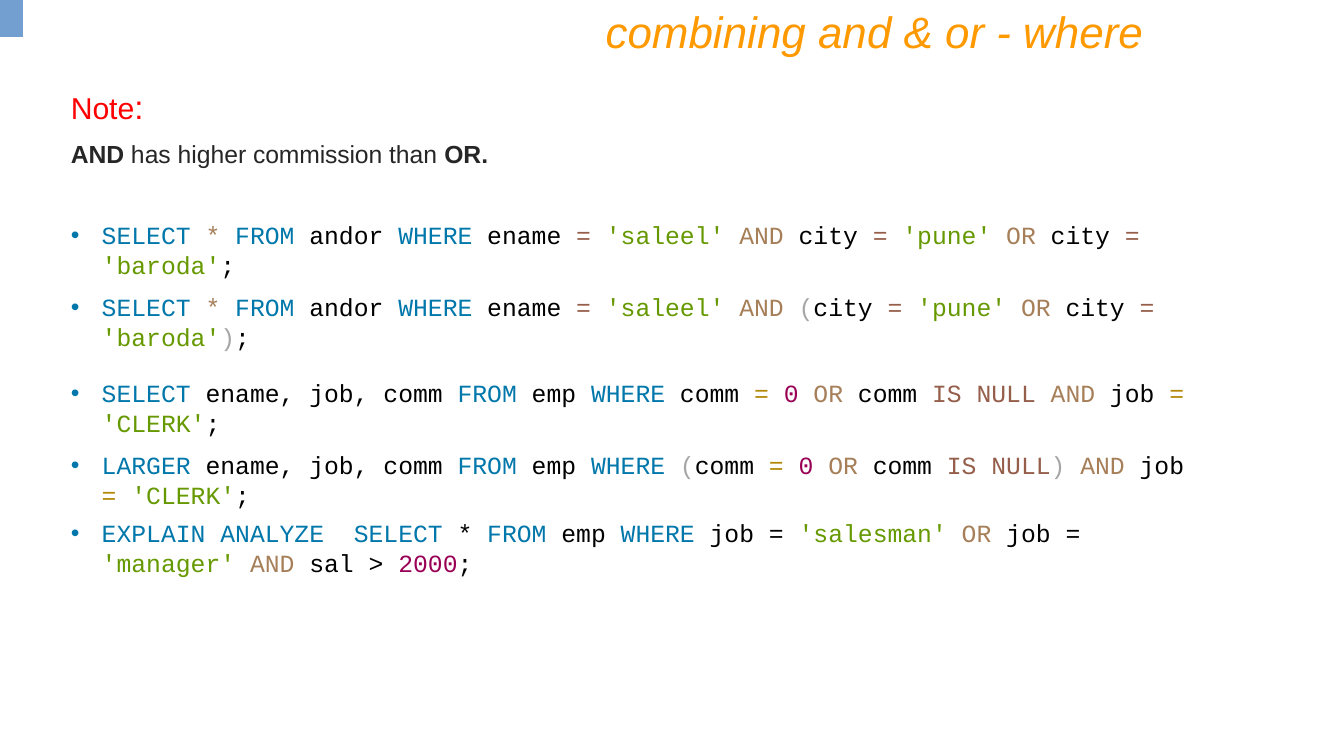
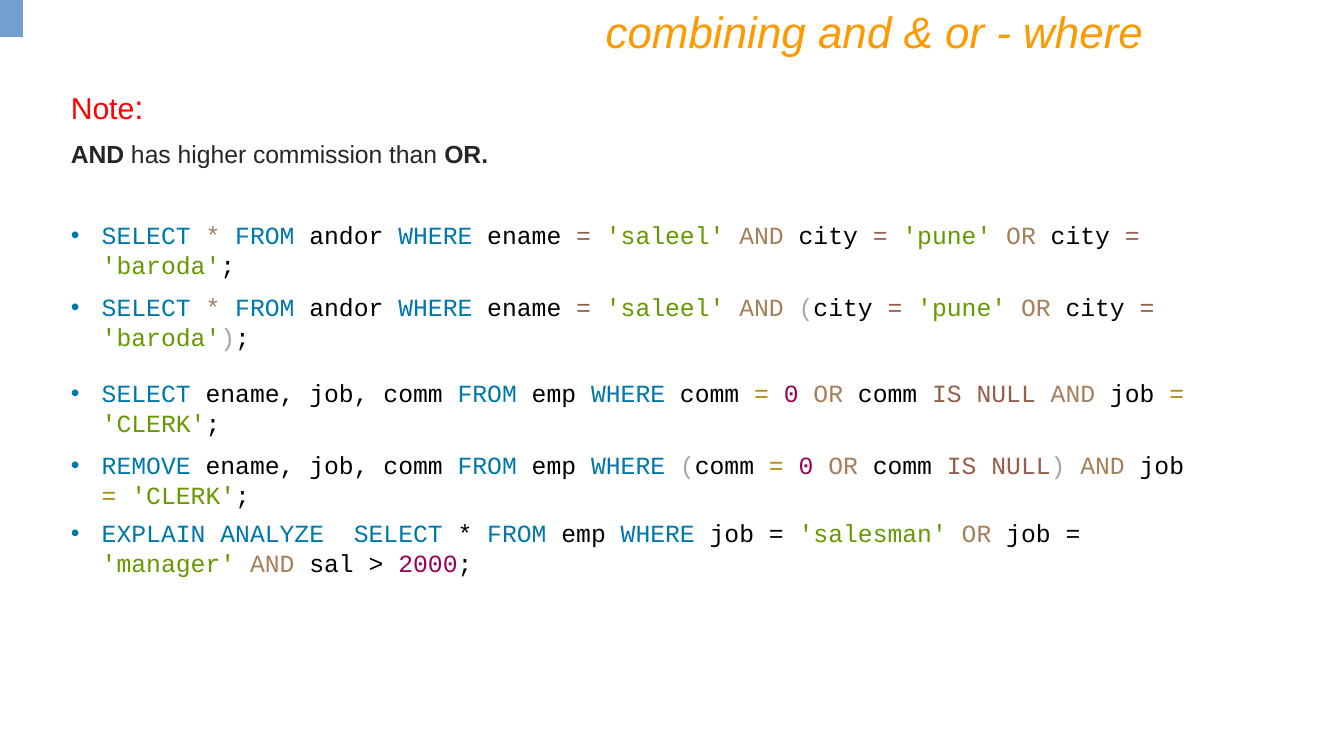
LARGER: LARGER -> REMOVE
